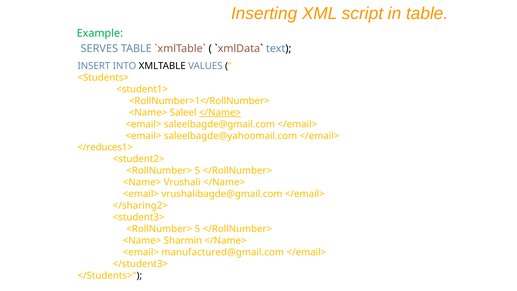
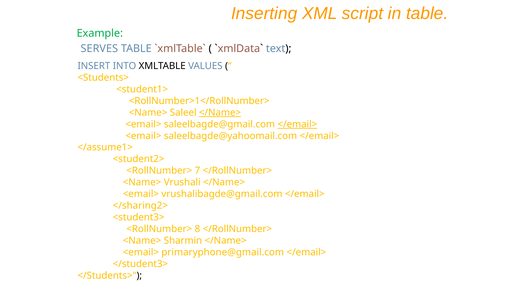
</email> at (297, 124) underline: none -> present
</reduces1>: </reduces1> -> </assume1>
5 at (197, 171): 5 -> 7
5 at (197, 229): 5 -> 8
manufactured@gmail.com: manufactured@gmail.com -> primaryphone@gmail.com
